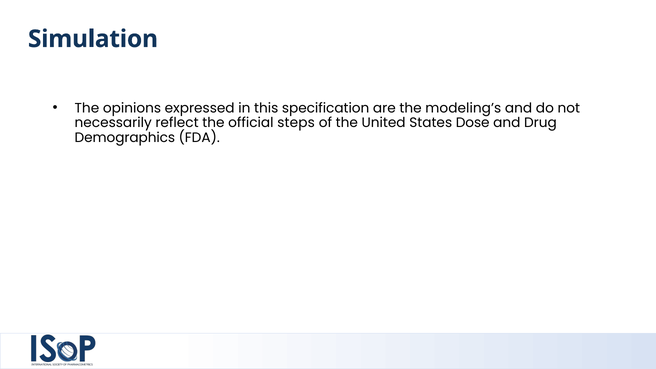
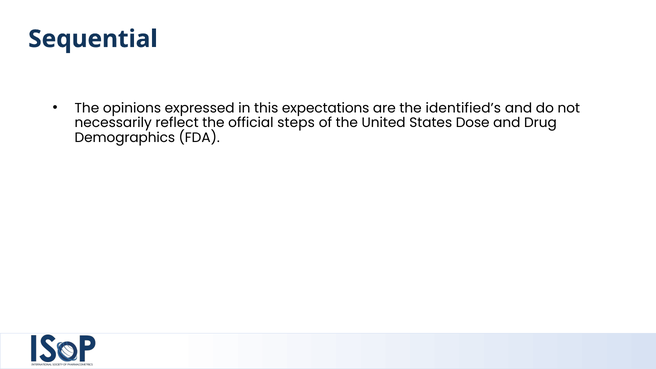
Simulation: Simulation -> Sequential
specification: specification -> expectations
modeling’s: modeling’s -> identified’s
